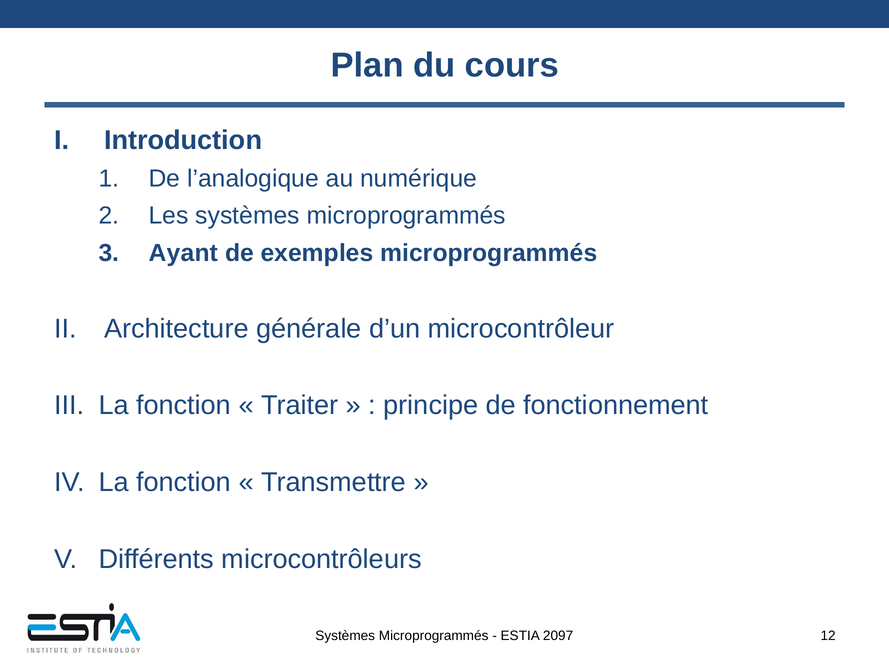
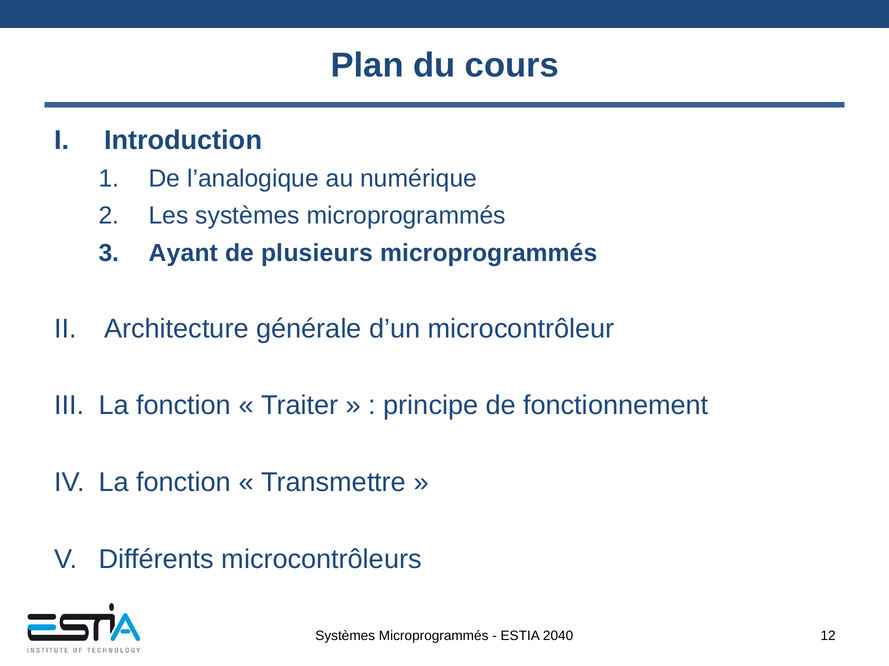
exemples: exemples -> plusieurs
2097: 2097 -> 2040
